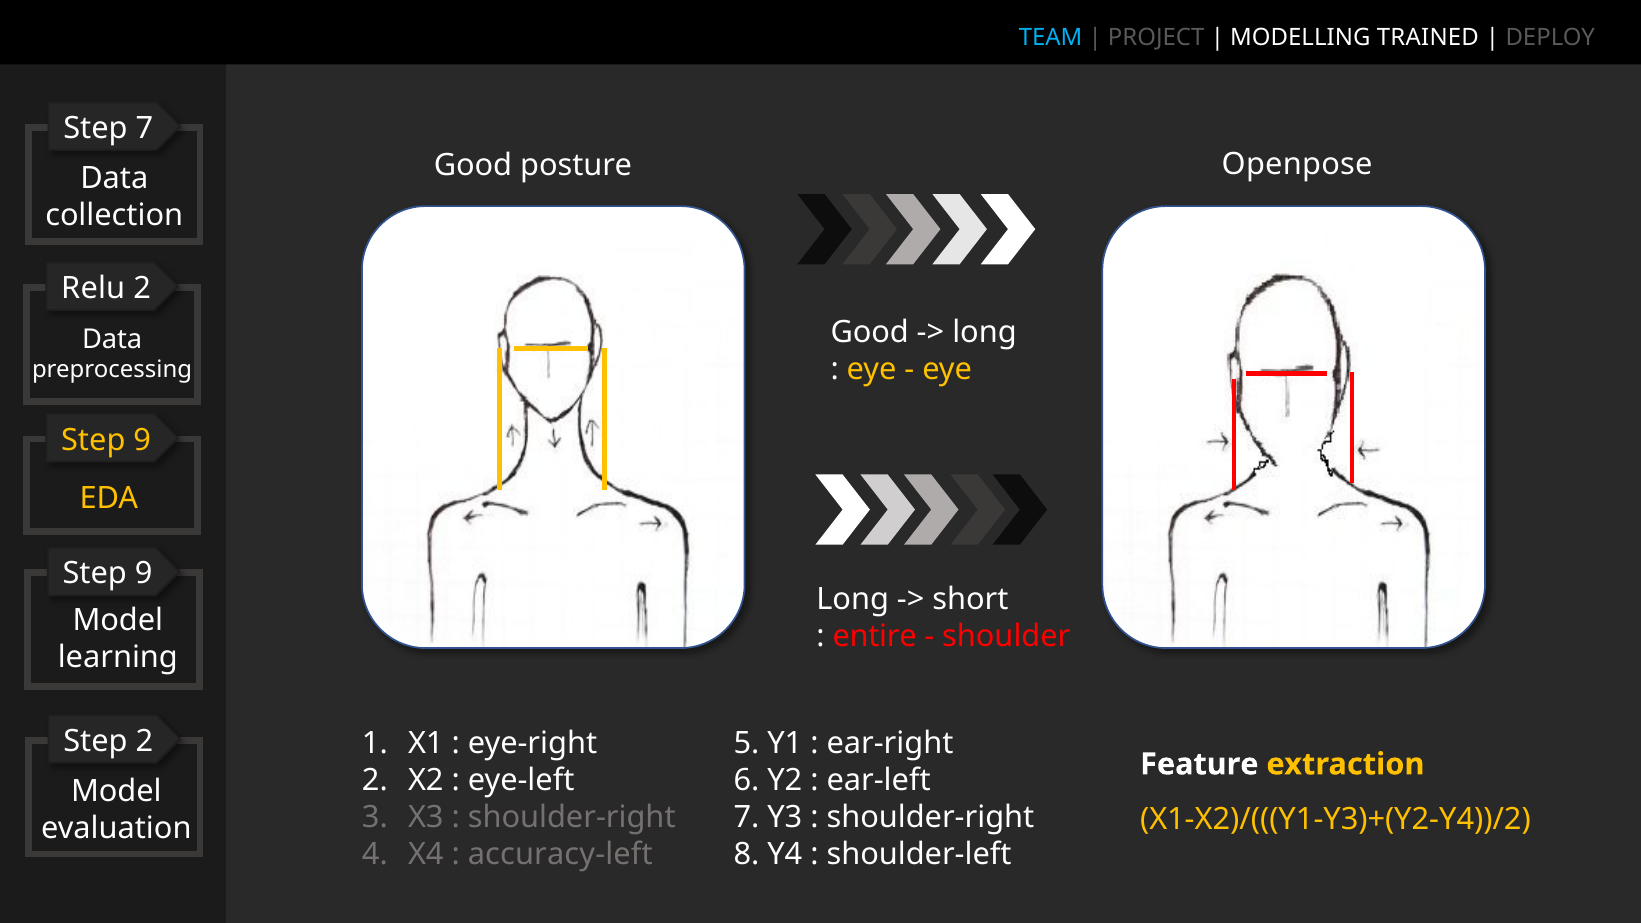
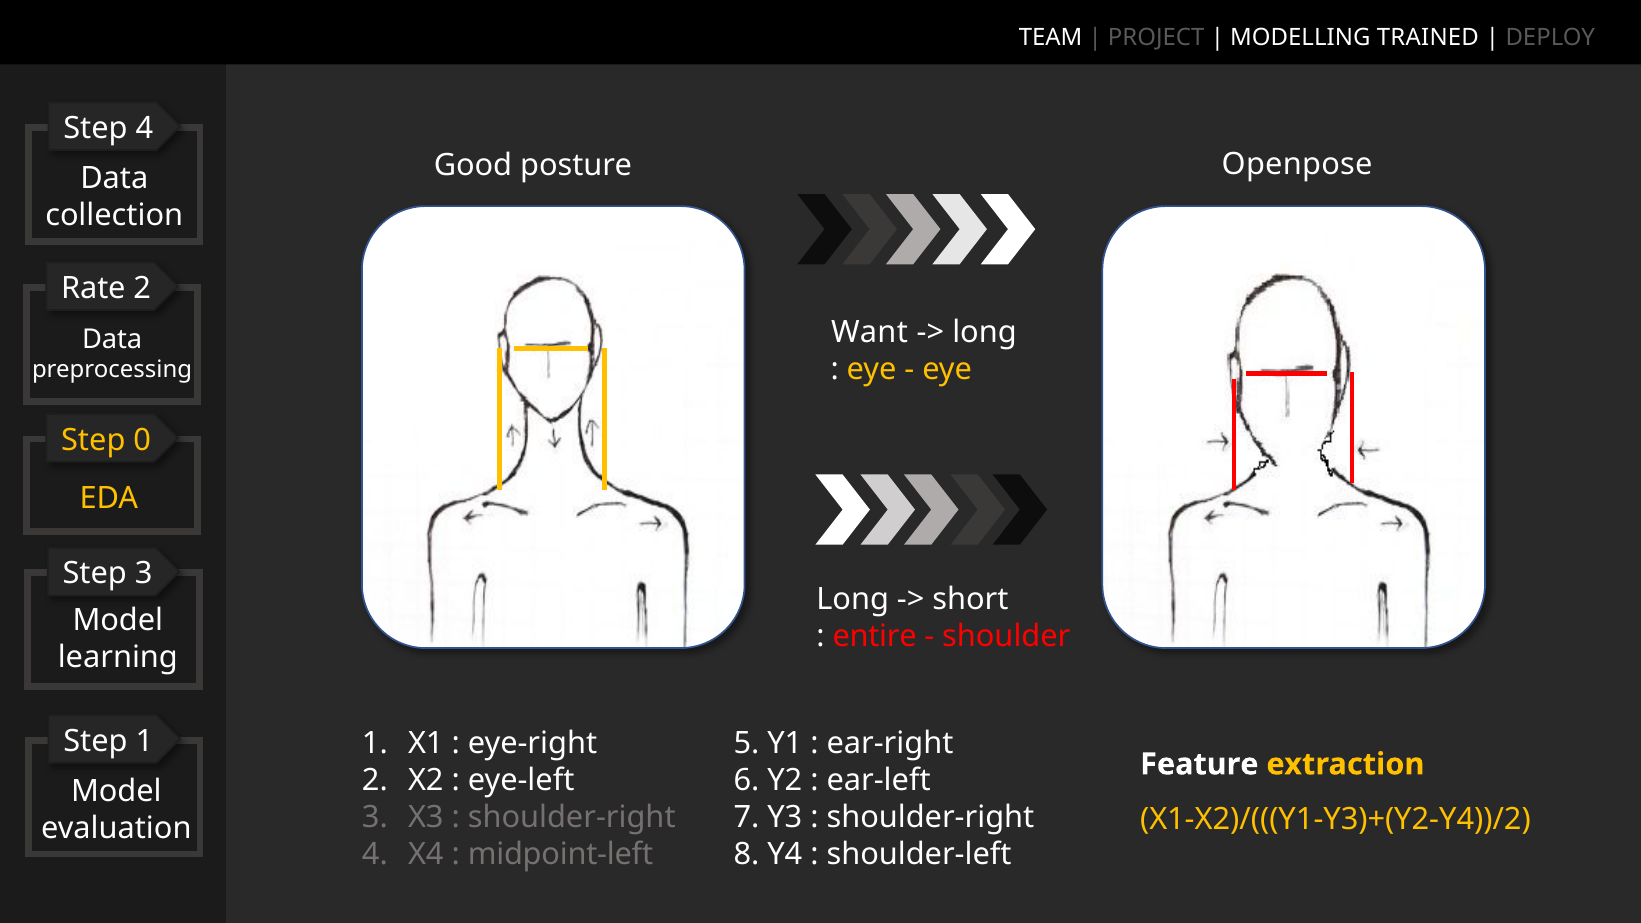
TEAM colour: light blue -> white
Step 7: 7 -> 4
Relu: Relu -> Rate
Good at (870, 332): Good -> Want
9 at (142, 440): 9 -> 0
9 at (144, 574): 9 -> 3
Step 2: 2 -> 1
accuracy-left: accuracy-left -> midpoint-left
